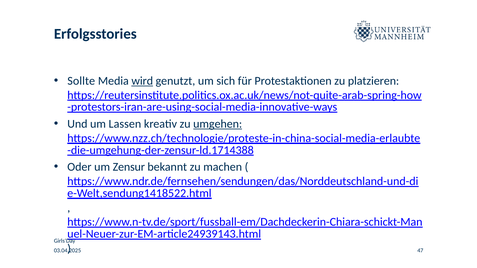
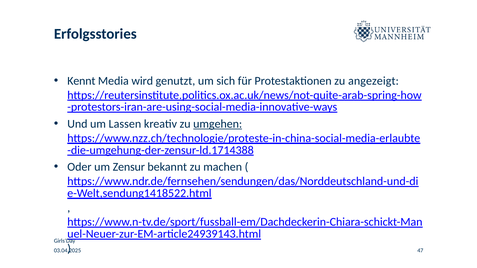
Sollte: Sollte -> Kennt
wird underline: present -> none
platzieren: platzieren -> angezeigt
